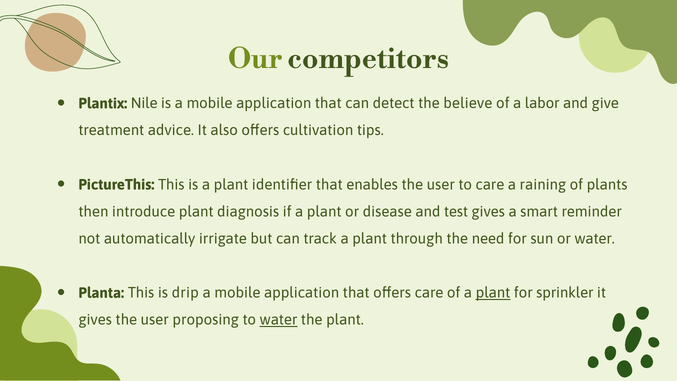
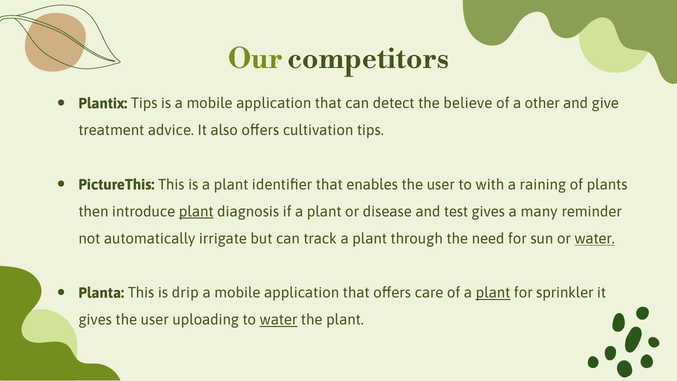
Plantix Nile: Nile -> Tips
labor: labor -> other
to care: care -> with
plant at (196, 212) underline: none -> present
smart: smart -> many
water at (595, 239) underline: none -> present
proposing: proposing -> uploading
